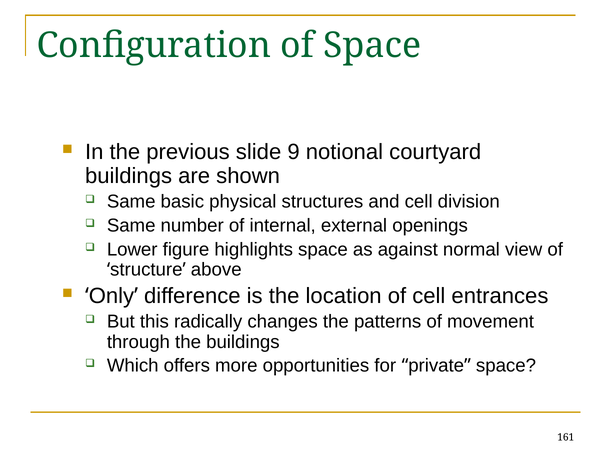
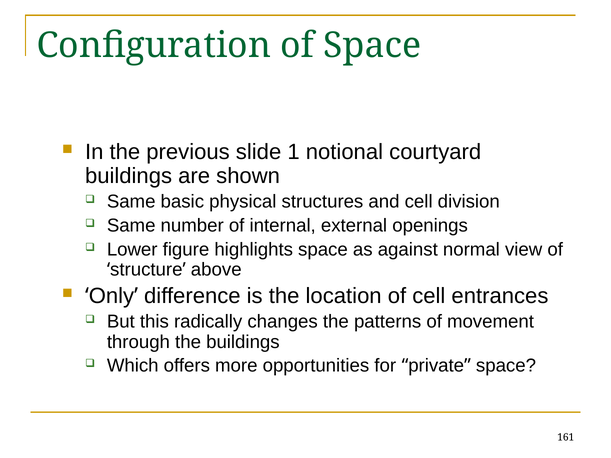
9: 9 -> 1
